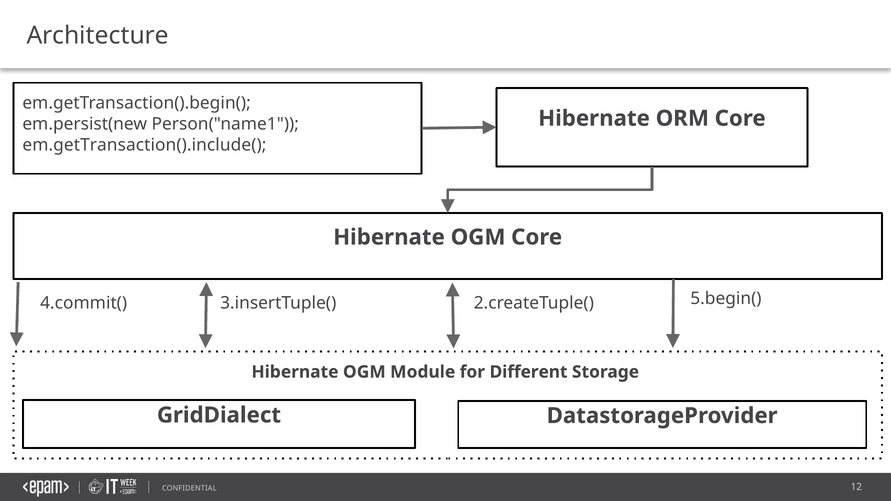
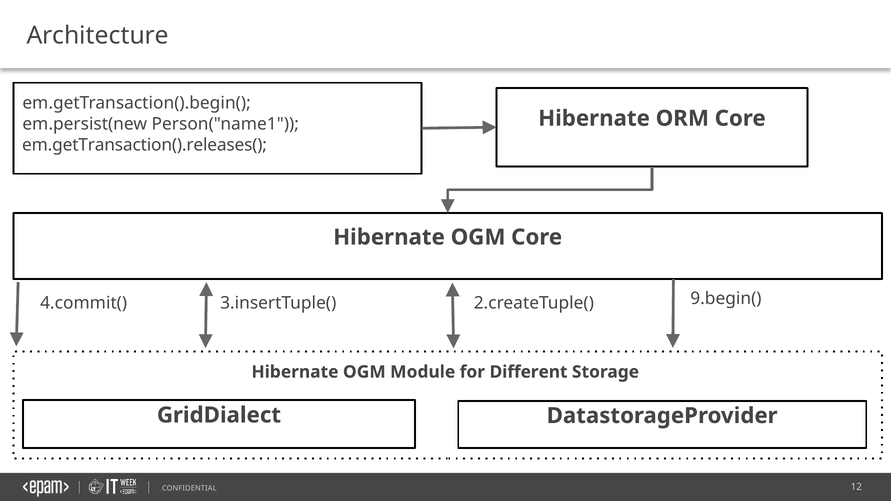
em.getTransaction().include(: em.getTransaction().include( -> em.getTransaction().releases(
5.begin(: 5.begin( -> 9.begin(
